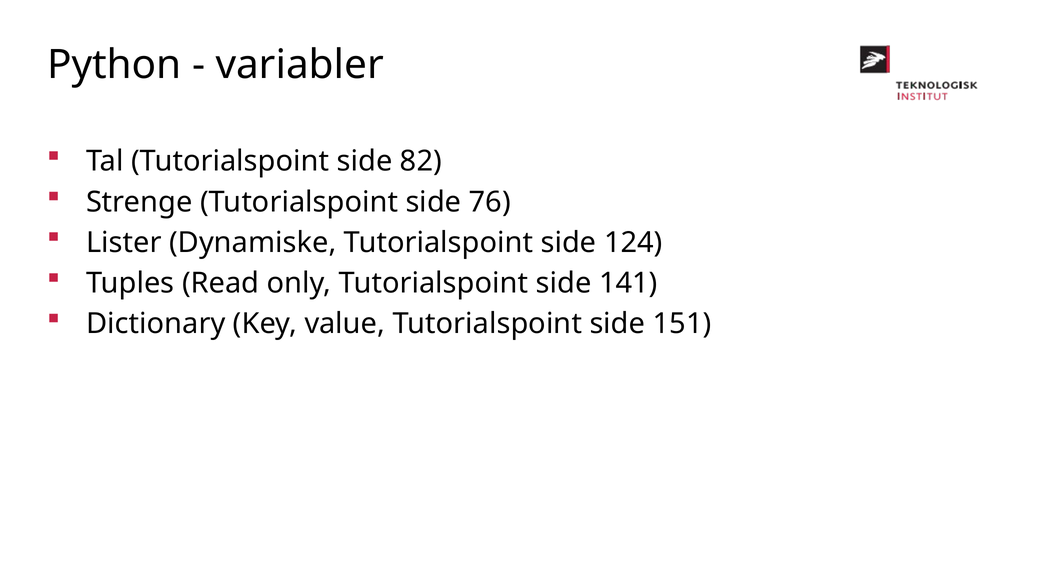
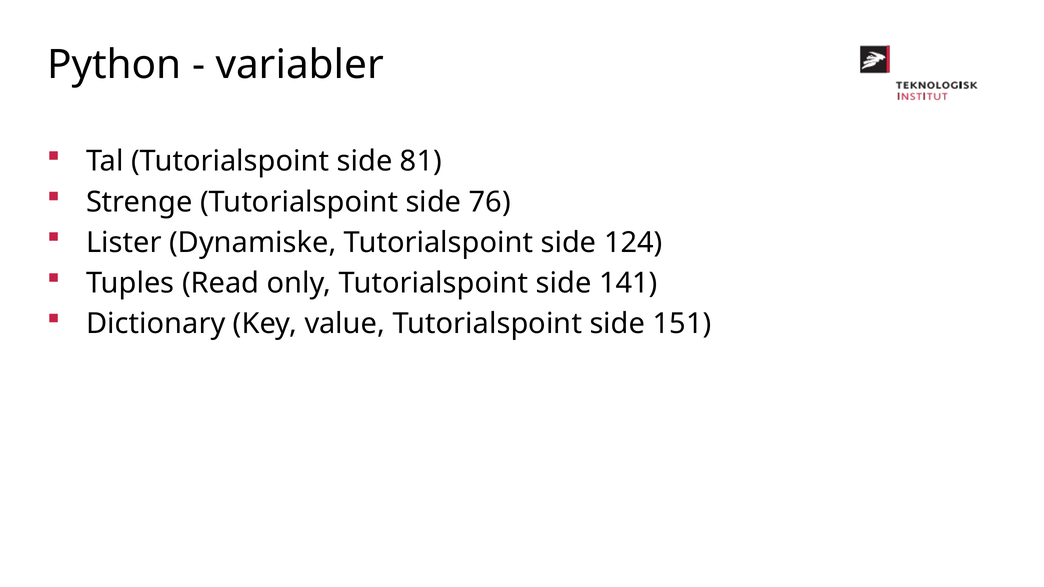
82: 82 -> 81
